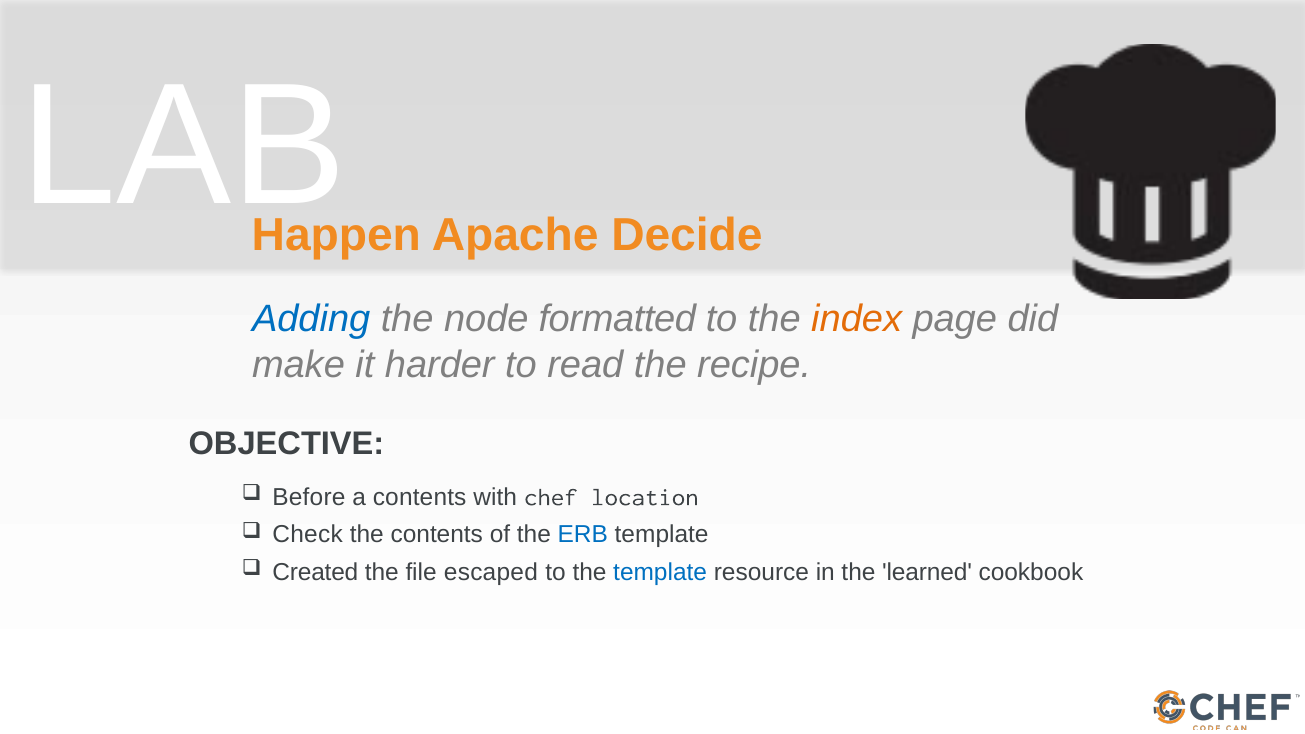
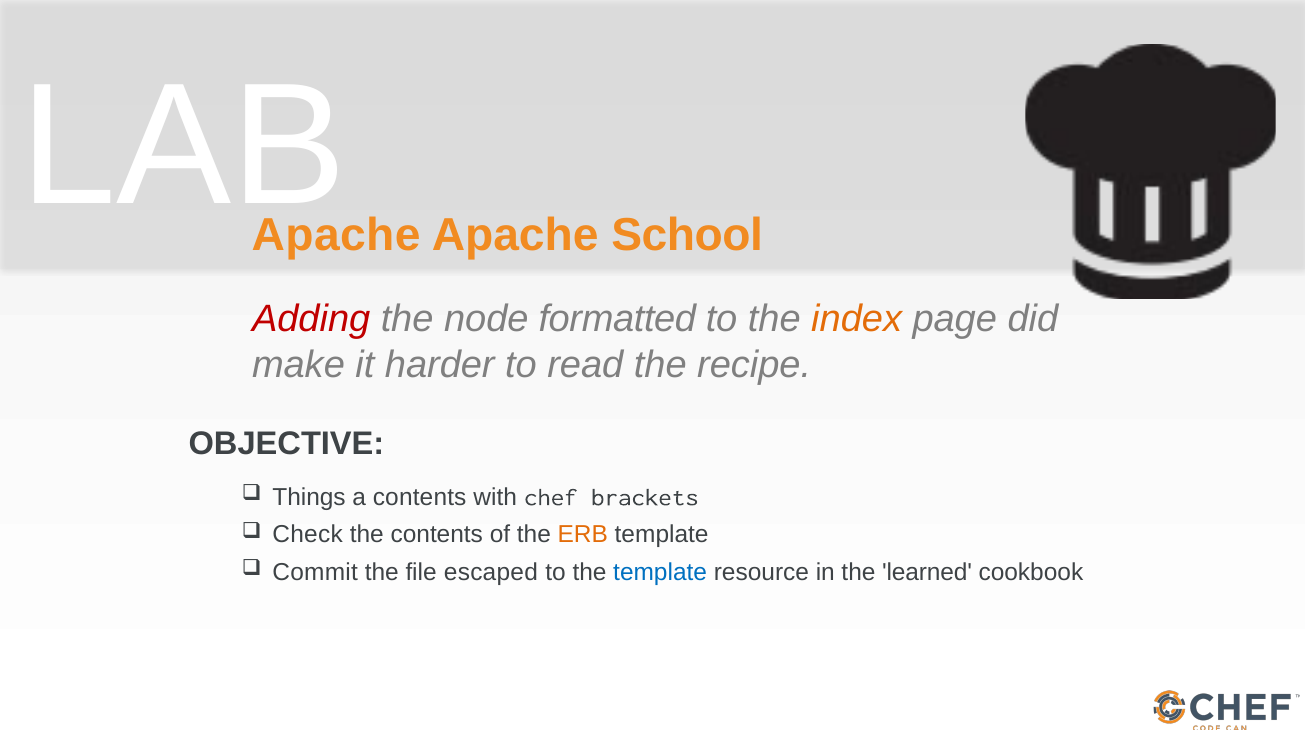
Happen at (336, 235): Happen -> Apache
Decide: Decide -> School
Adding colour: blue -> red
Before: Before -> Things
location: location -> brackets
ERB colour: blue -> orange
Created: Created -> Commit
